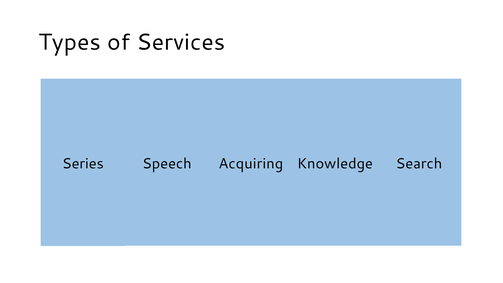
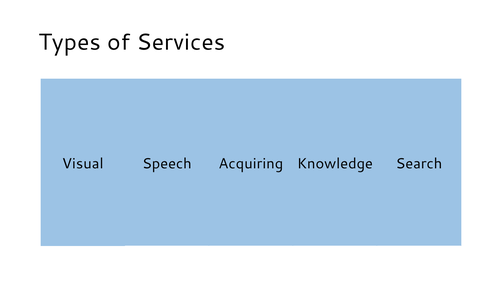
Series: Series -> Visual
